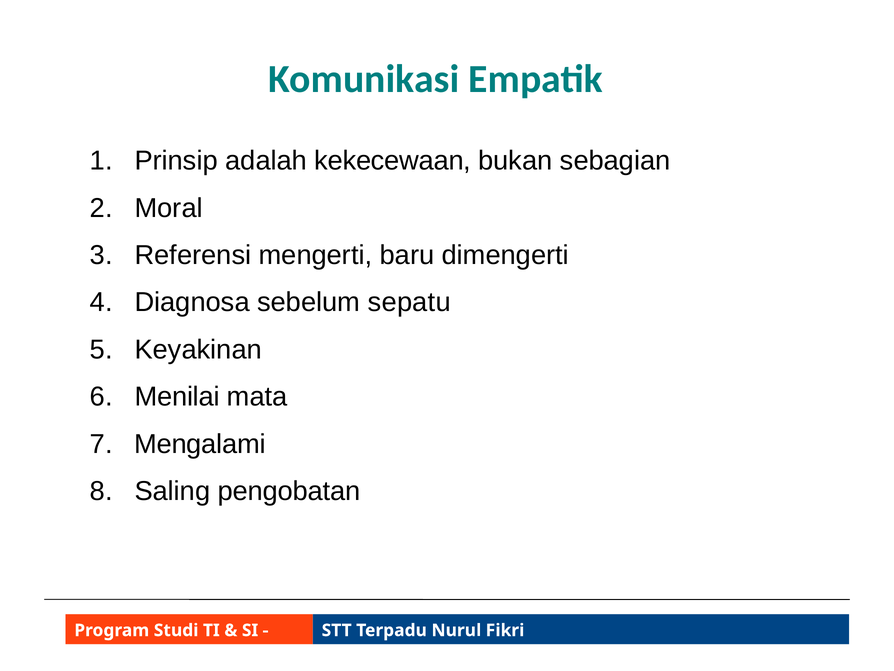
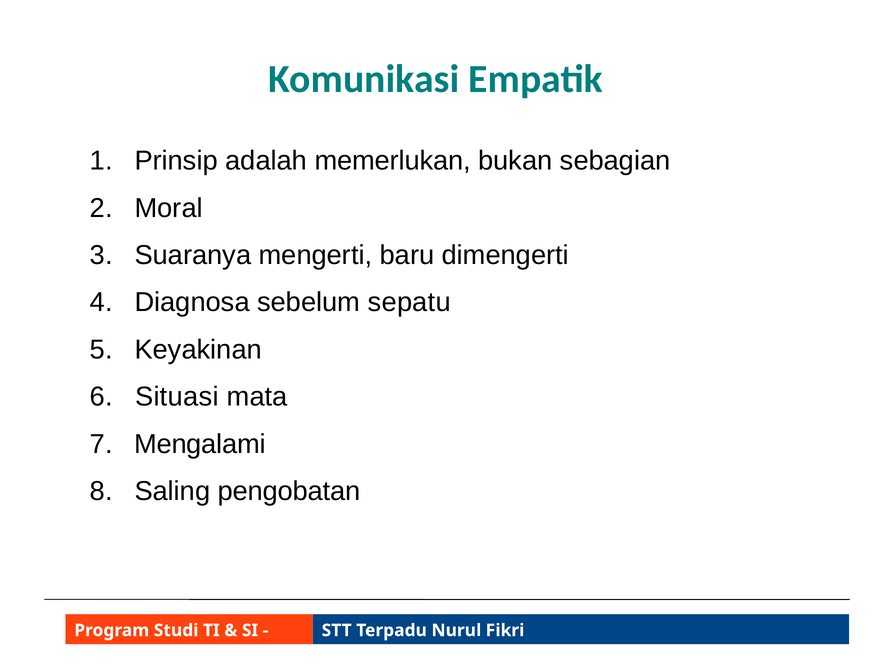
kekecewaan: kekecewaan -> memerlukan
Referensi: Referensi -> Suaranya
Menilai: Menilai -> Situasi
